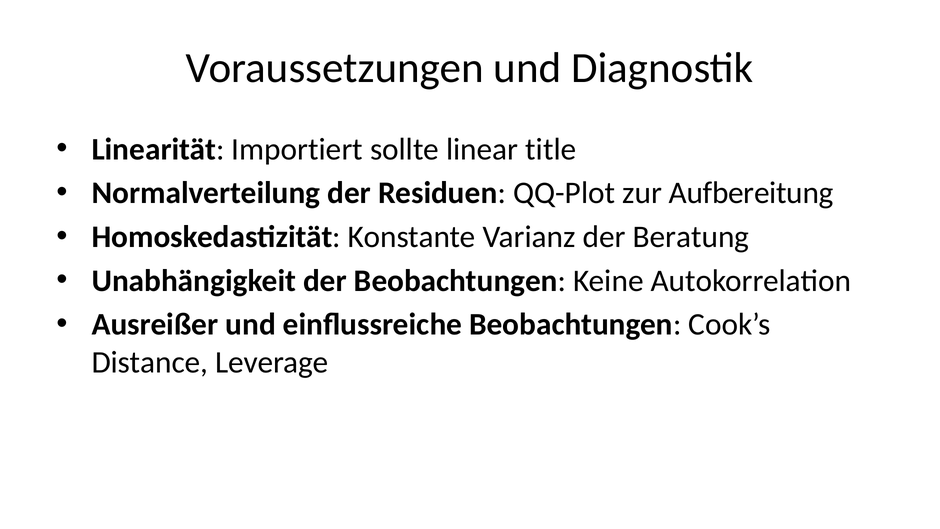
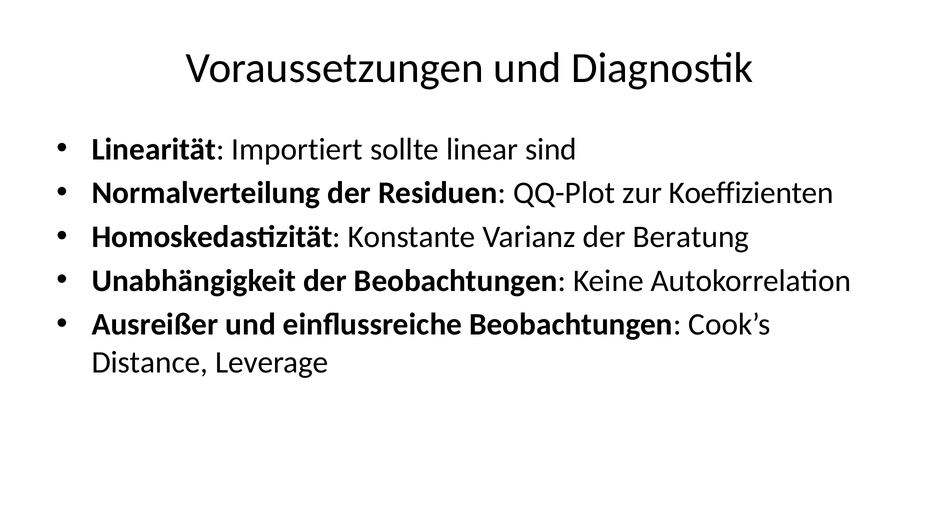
title: title -> sind
Aufbereitung: Aufbereitung -> Koeffizienten
